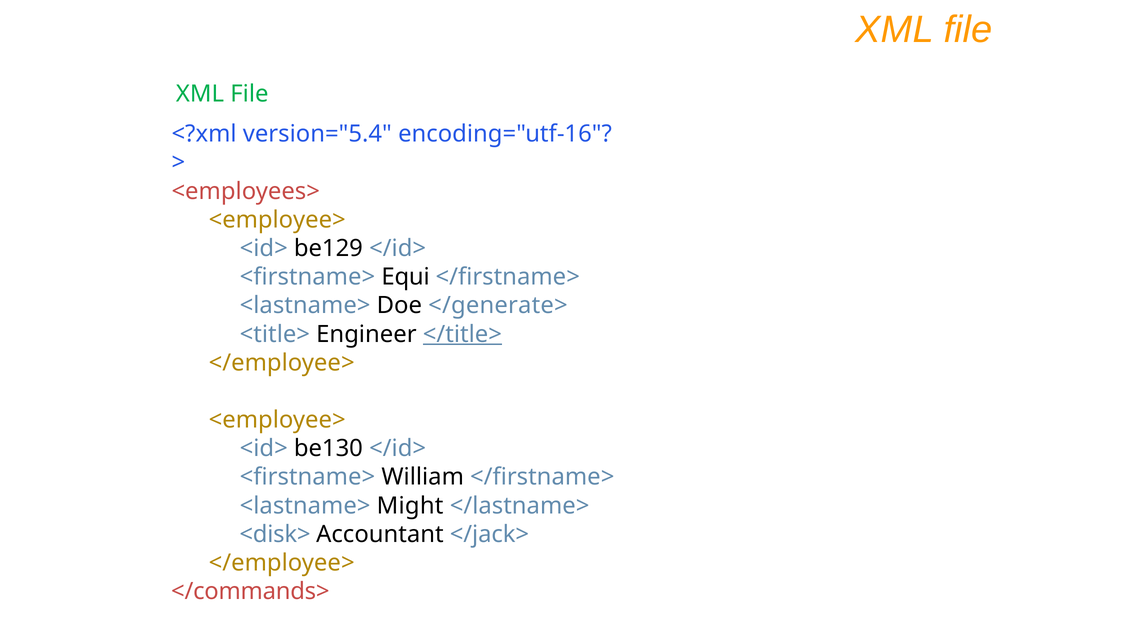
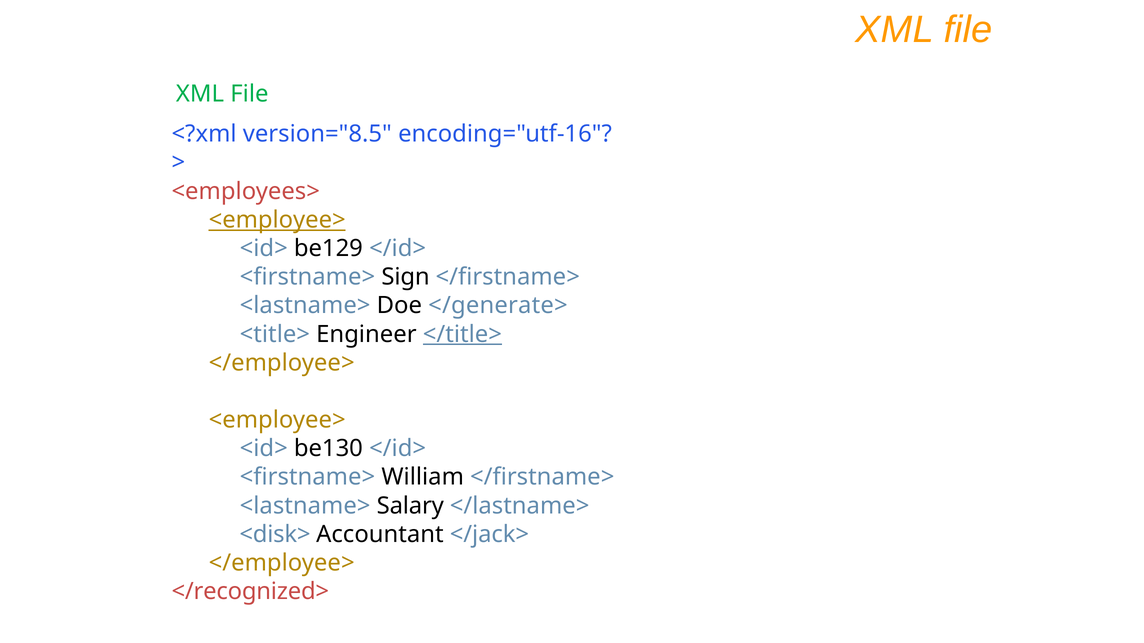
version="5.4: version="5.4 -> version="8.5
<employee> at (277, 220) underline: none -> present
Equi: Equi -> Sign
Might: Might -> Salary
</commands>: </commands> -> </recognized>
